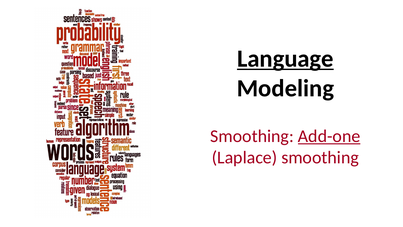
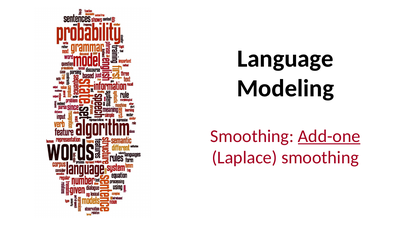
Language underline: present -> none
